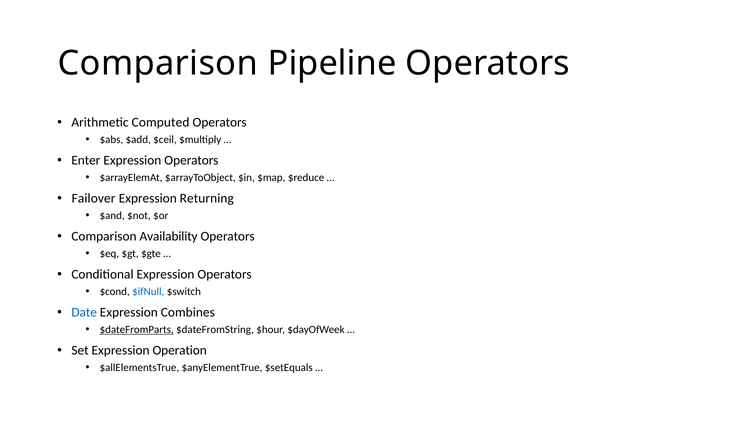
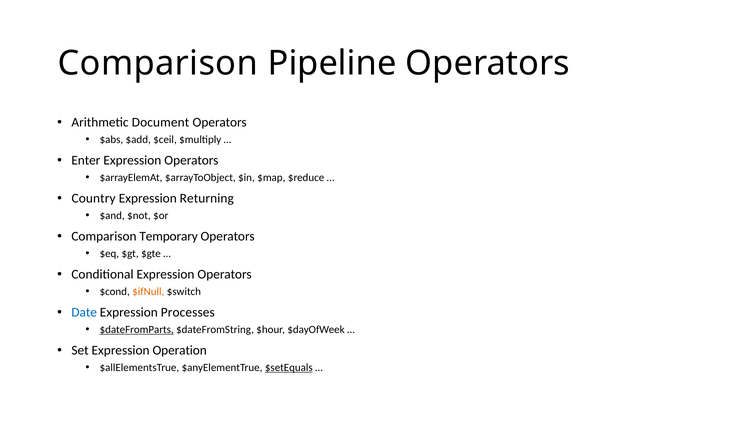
Computed: Computed -> Document
Failover: Failover -> Country
Availability: Availability -> Temporary
$ifNull colour: blue -> orange
Combines: Combines -> Processes
$setEquals underline: none -> present
